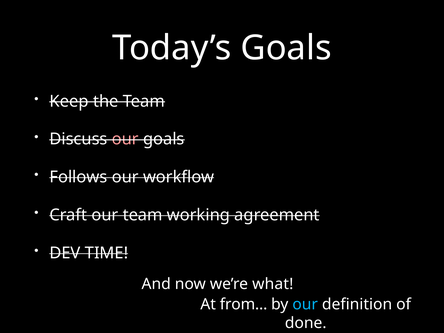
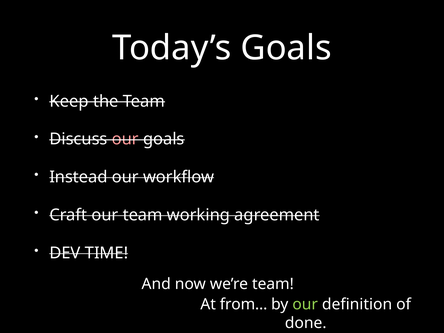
Follows: Follows -> Instead
we’re what: what -> team
our at (305, 304) colour: light blue -> light green
